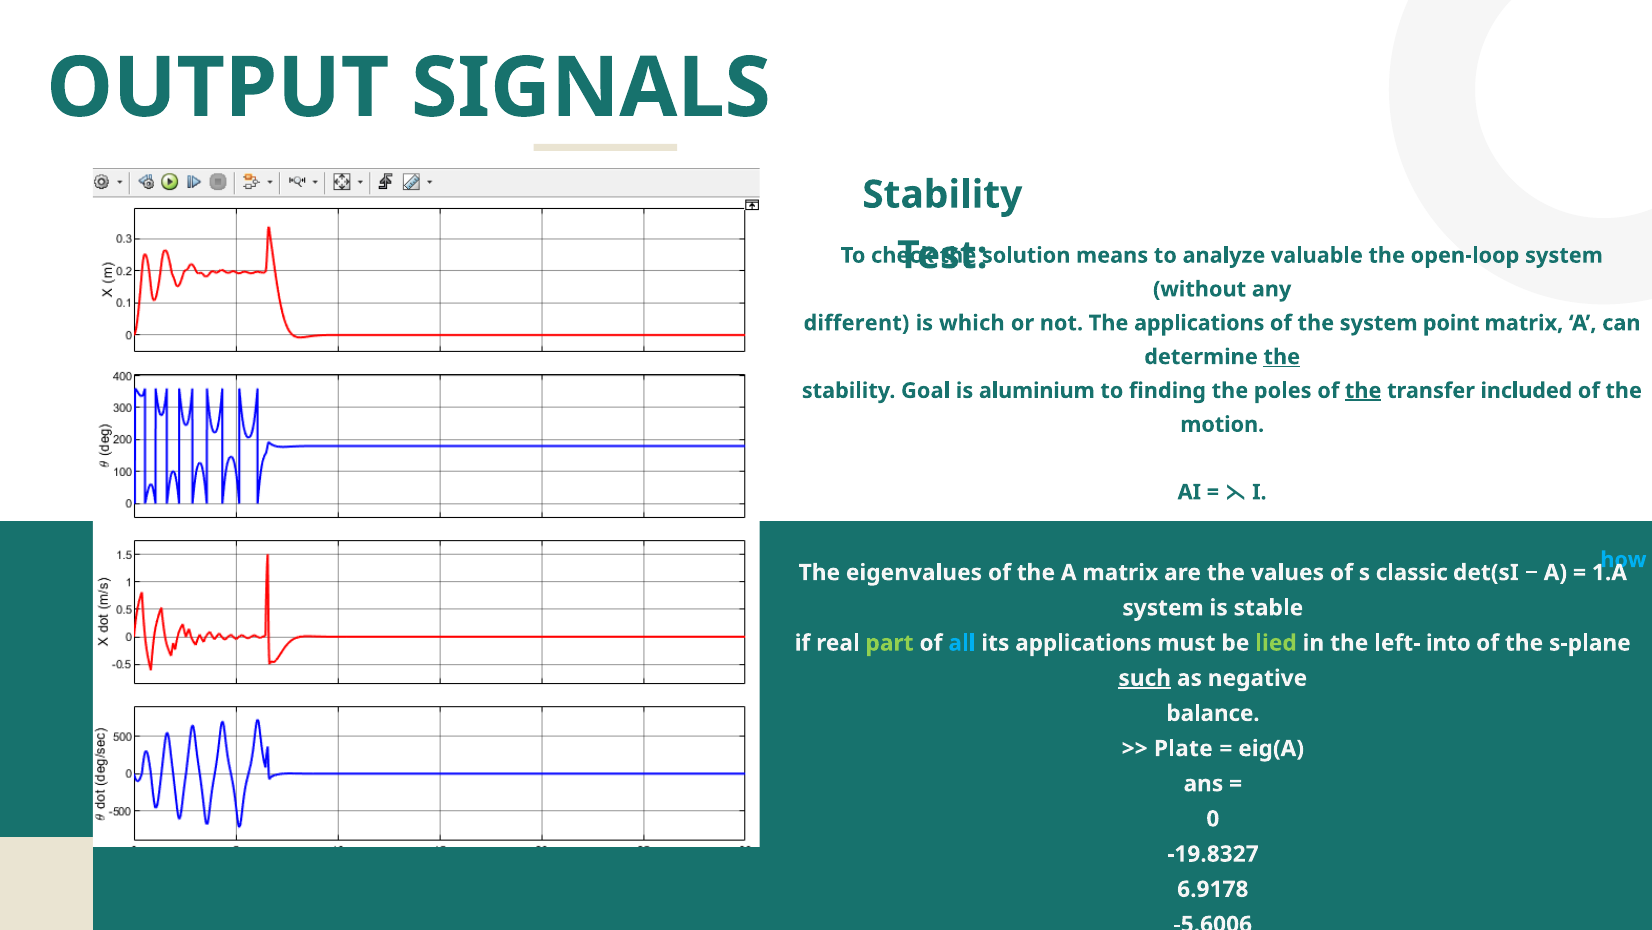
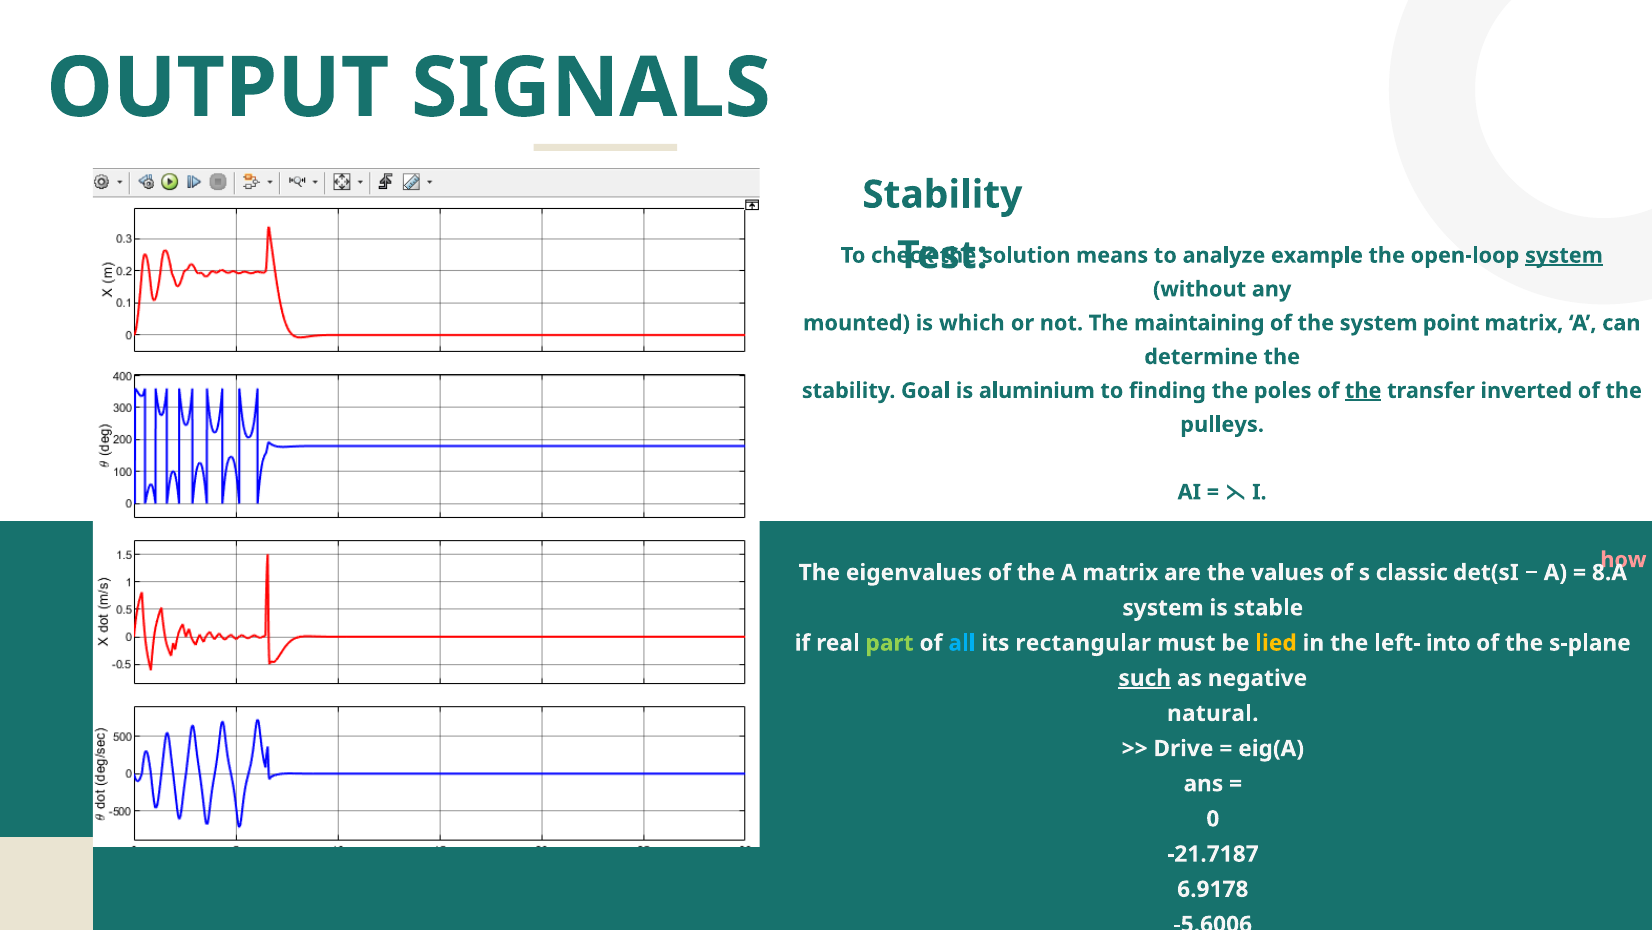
valuable: valuable -> example
system at (1564, 255) underline: none -> present
different at (856, 323): different -> mounted
The applications: applications -> maintaining
the at (1282, 357) underline: present -> none
included: included -> inverted
motion: motion -> pulleys
how colour: light blue -> pink
1.A: 1.A -> 8.A
its applications: applications -> rectangular
lied colour: light green -> yellow
balance: balance -> natural
Plate: Plate -> Drive
-19.8327: -19.8327 -> -21.7187
